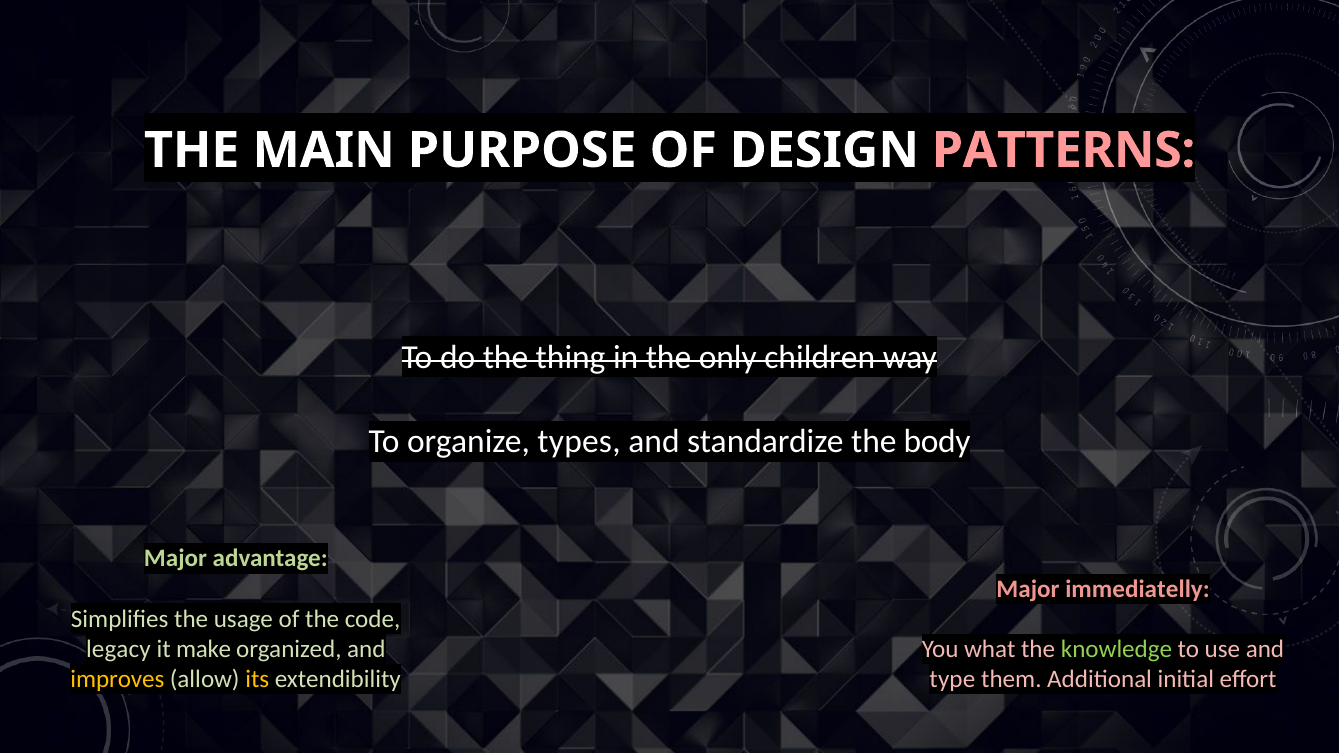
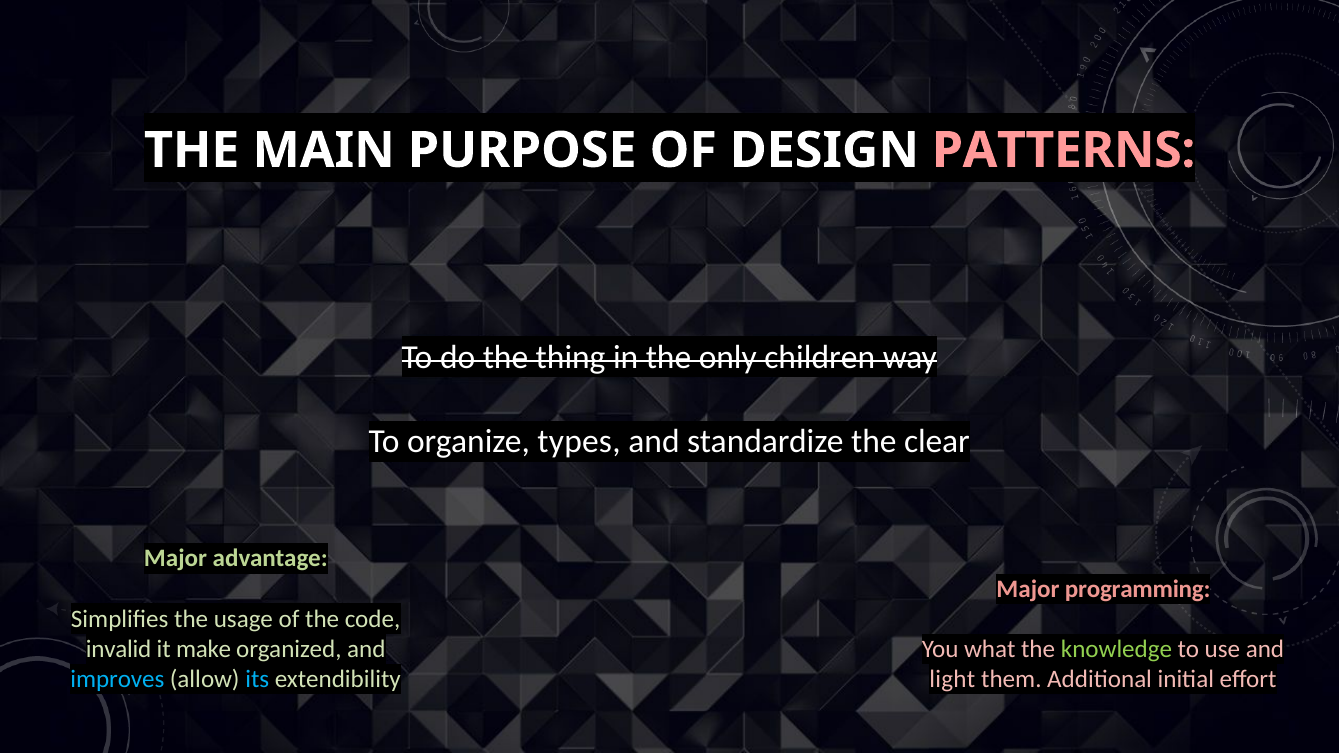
body: body -> clear
immediatelly: immediatelly -> programming
legacy: legacy -> invalid
improves colour: yellow -> light blue
its colour: yellow -> light blue
type: type -> light
